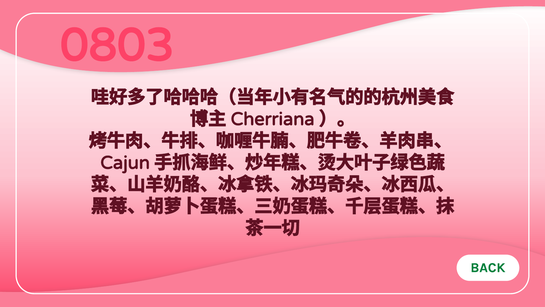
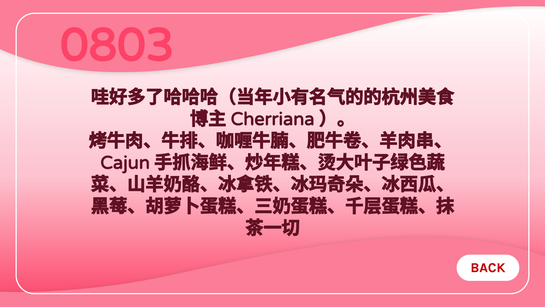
BACK colour: green -> red
